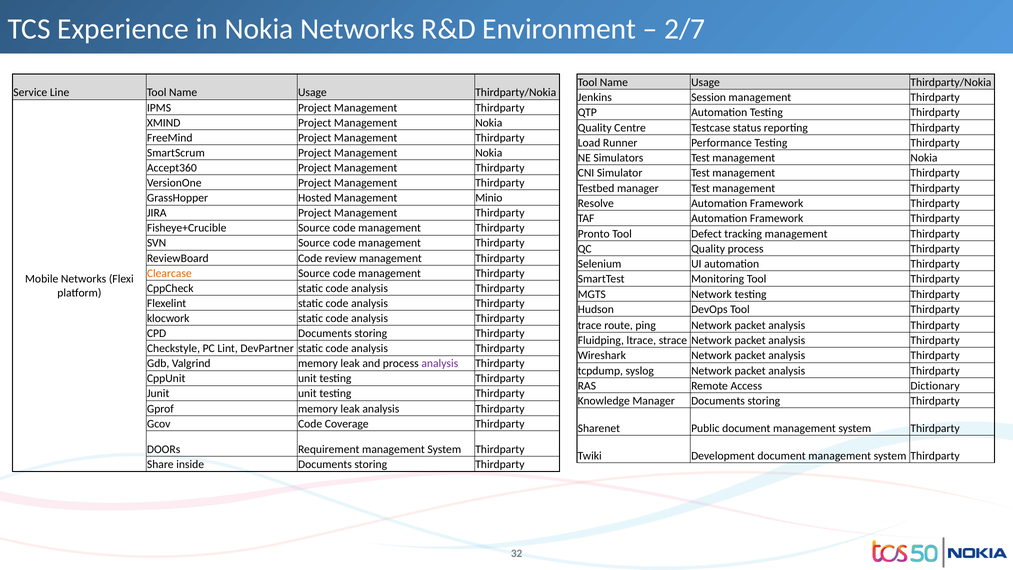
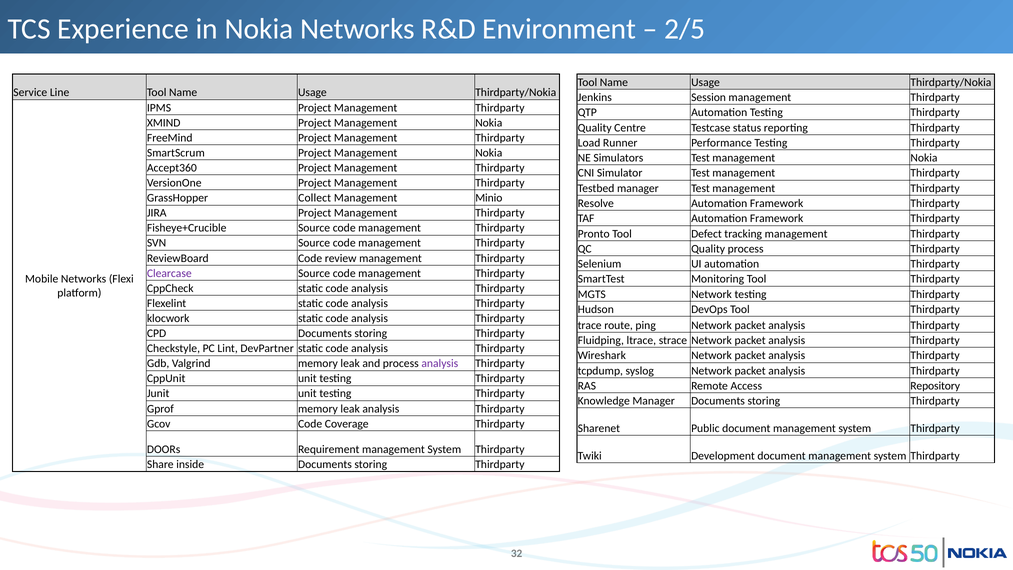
2/7: 2/7 -> 2/5
Hosted: Hosted -> Collect
Clearcase colour: orange -> purple
Dictionary: Dictionary -> Repository
